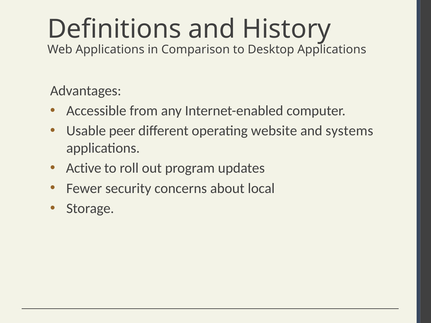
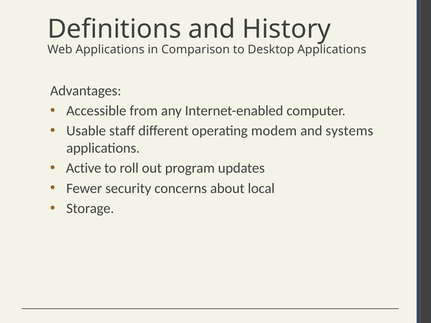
peer: peer -> staff
website: website -> modem
